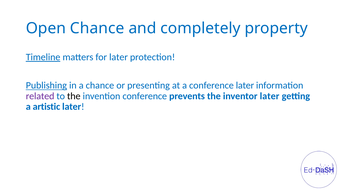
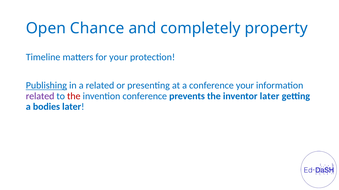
Timeline underline: present -> none
for later: later -> your
a chance: chance -> related
conference later: later -> your
the at (74, 96) colour: black -> red
artistic: artistic -> bodies
